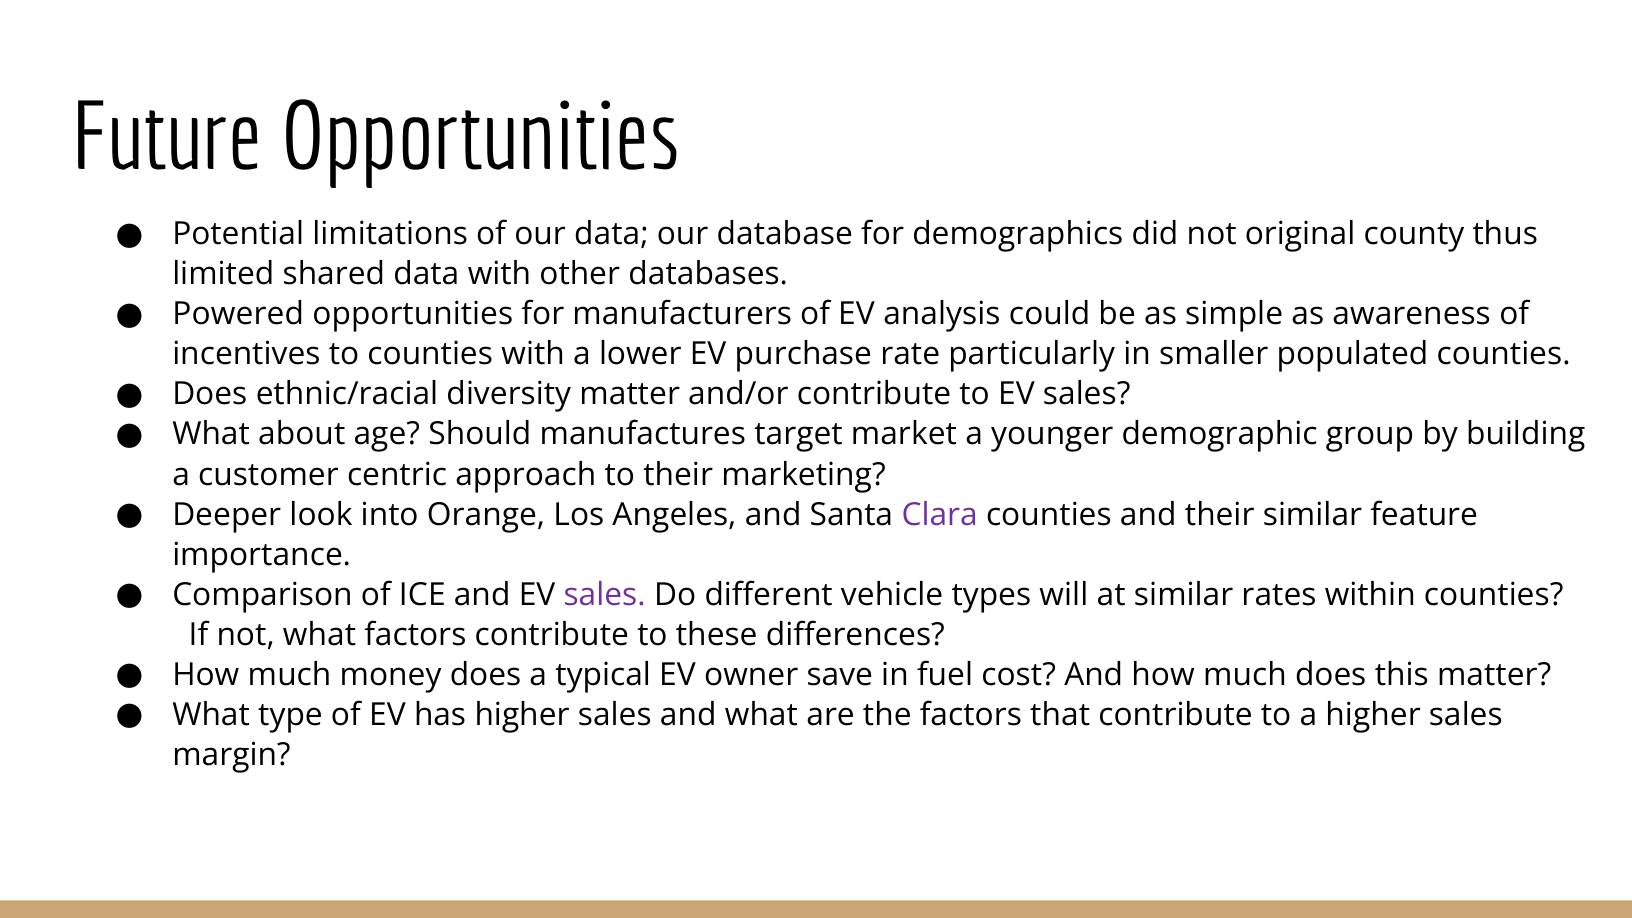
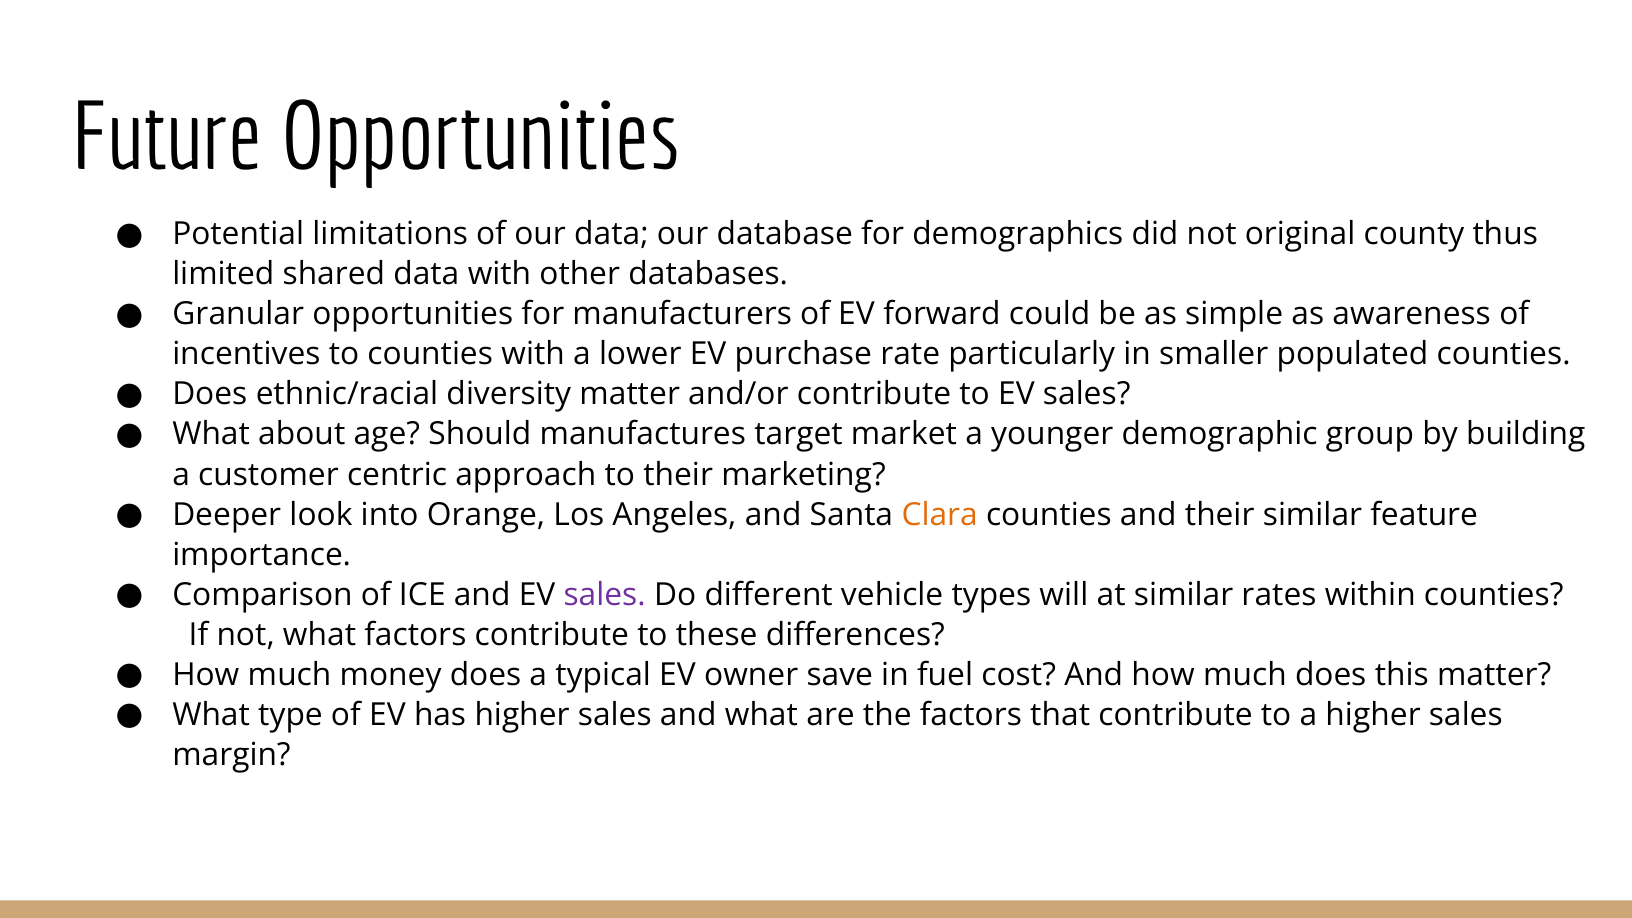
Powered: Powered -> Granular
analysis: analysis -> forward
Clara colour: purple -> orange
